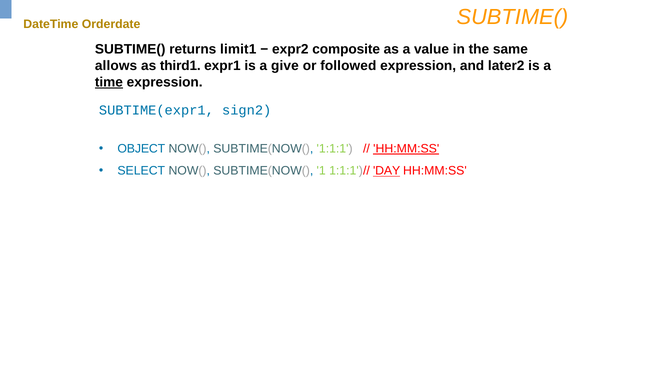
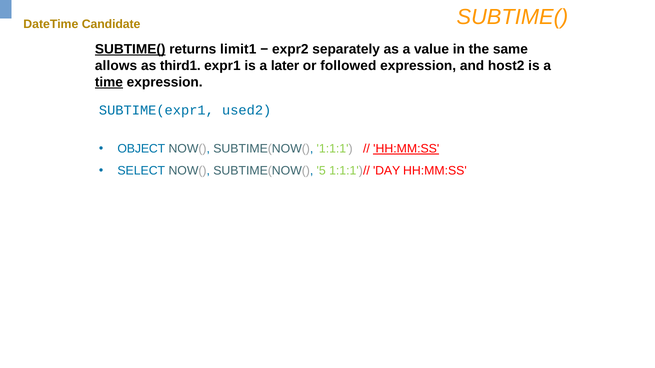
Orderdate: Orderdate -> Candidate
SUBTIME( at (130, 49) underline: none -> present
composite: composite -> separately
give: give -> later
later2: later2 -> host2
sign2: sign2 -> used2
1: 1 -> 5
DAY underline: present -> none
